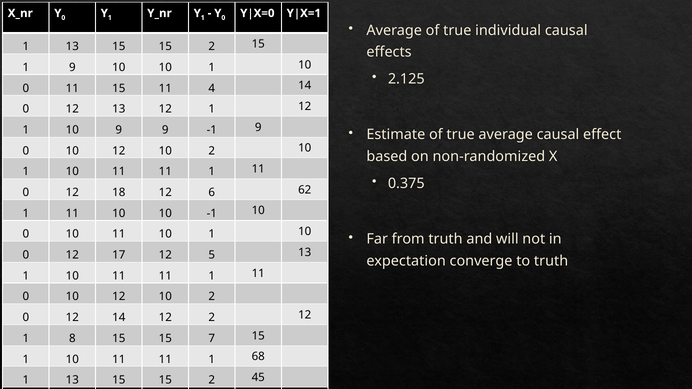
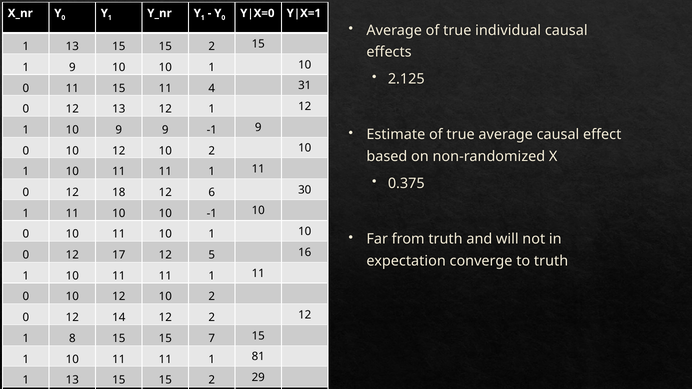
14 at (305, 86): 14 -> 31
62: 62 -> 30
13 at (305, 253): 13 -> 16
68: 68 -> 81
45: 45 -> 29
